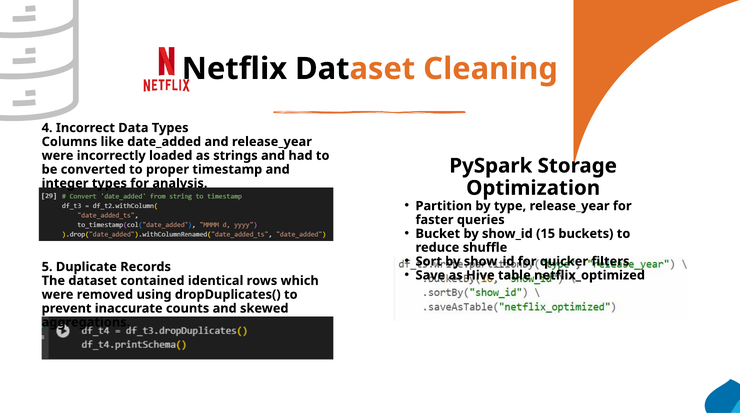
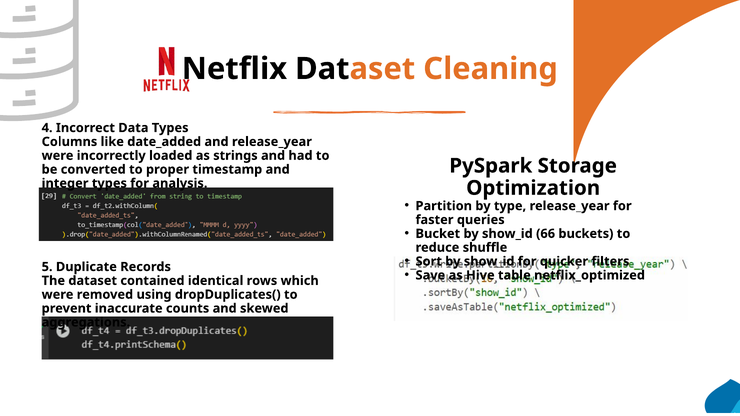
15: 15 -> 66
